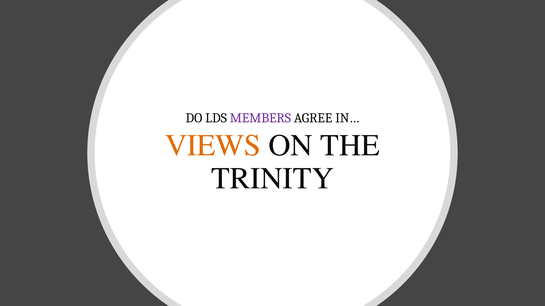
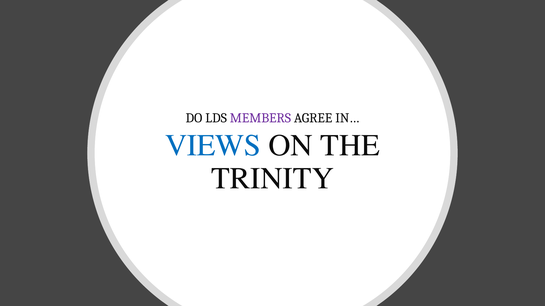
VIEWS colour: orange -> blue
